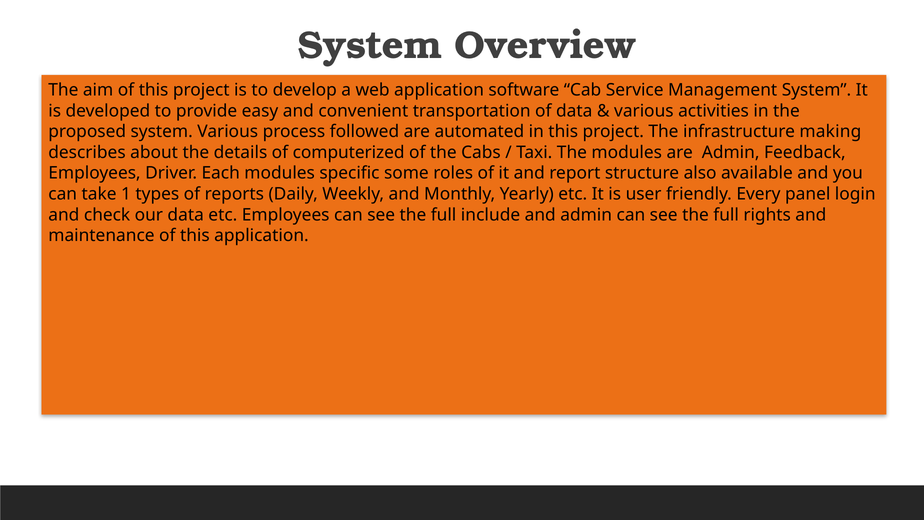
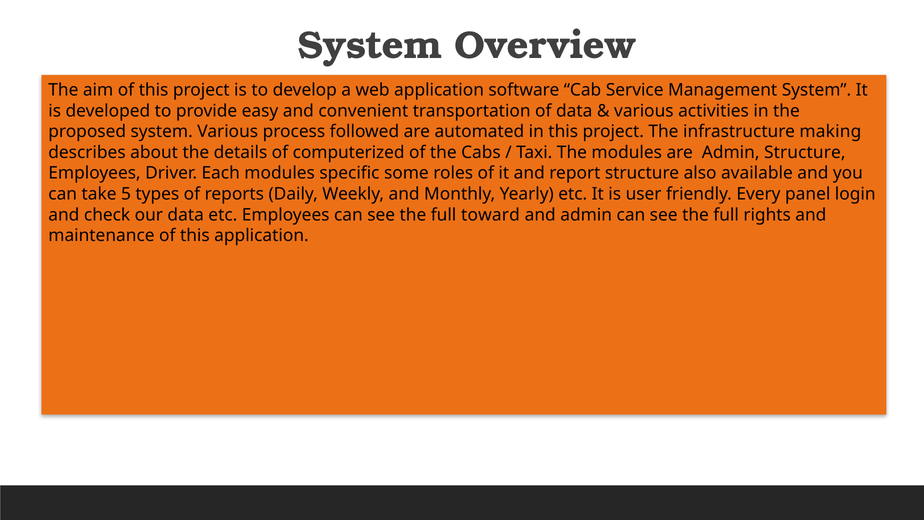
Admin Feedback: Feedback -> Structure
1: 1 -> 5
include: include -> toward
